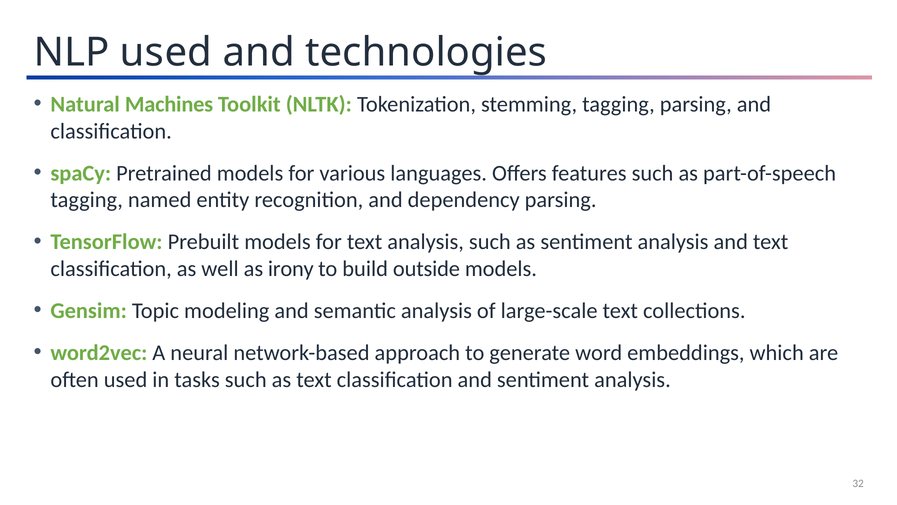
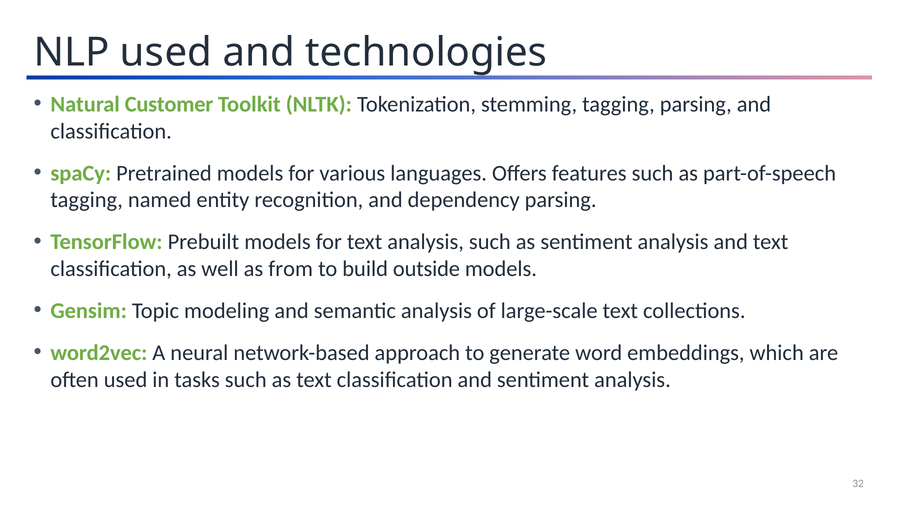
Machines: Machines -> Customer
irony: irony -> from
